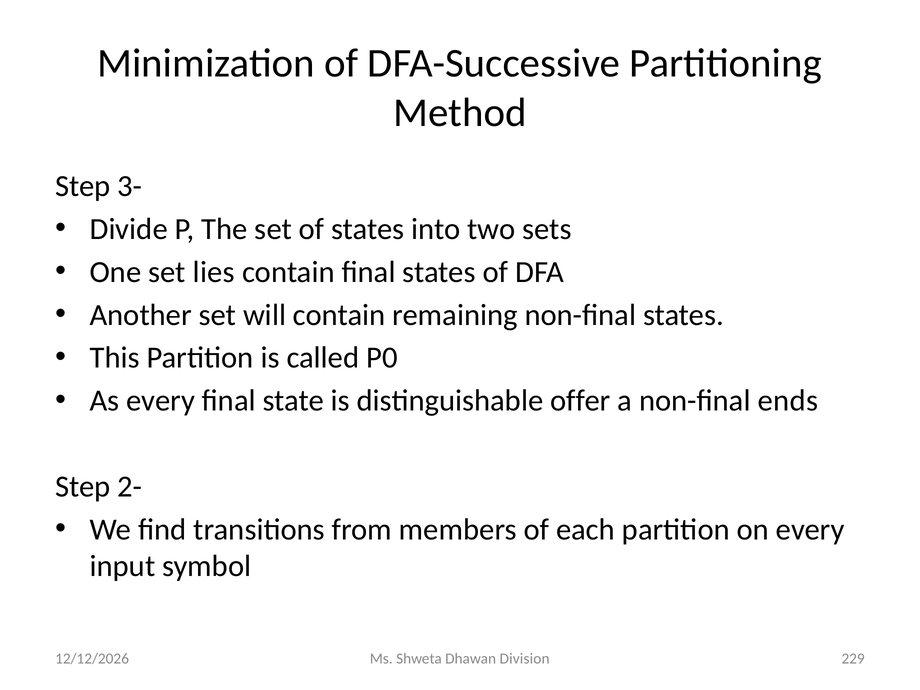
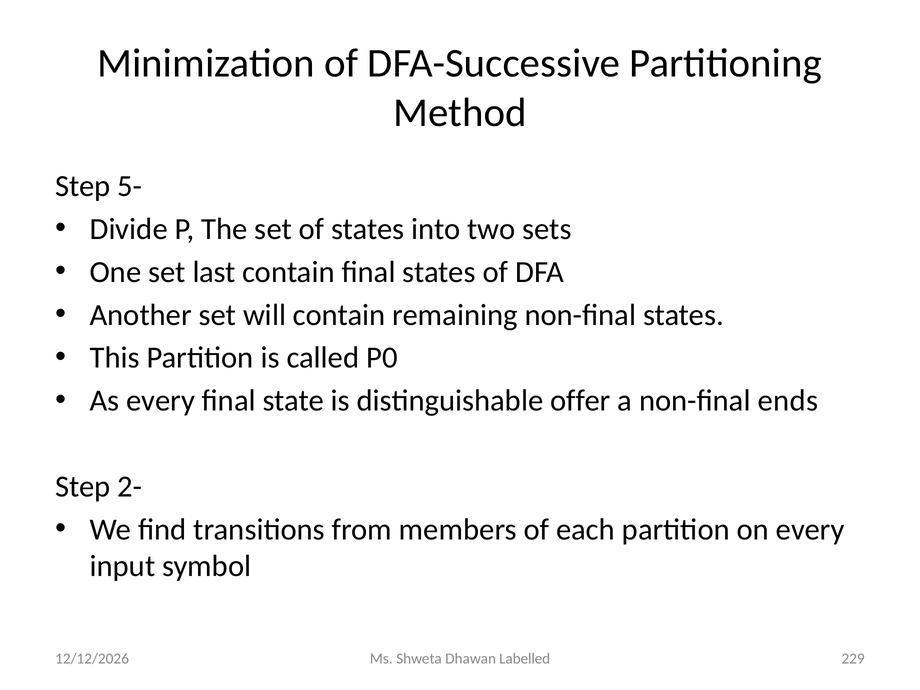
3-: 3- -> 5-
lies: lies -> last
Division: Division -> Labelled
